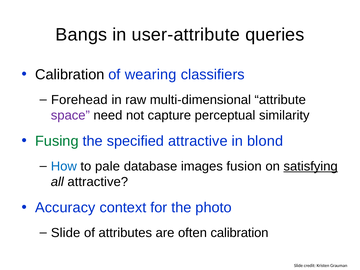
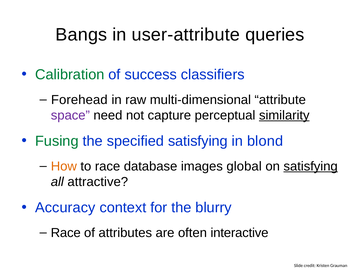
Calibration at (70, 75) colour: black -> green
wearing: wearing -> success
similarity underline: none -> present
specified attractive: attractive -> satisfying
How colour: blue -> orange
to pale: pale -> race
fusion: fusion -> global
photo: photo -> blurry
Slide at (66, 233): Slide -> Race
often calibration: calibration -> interactive
